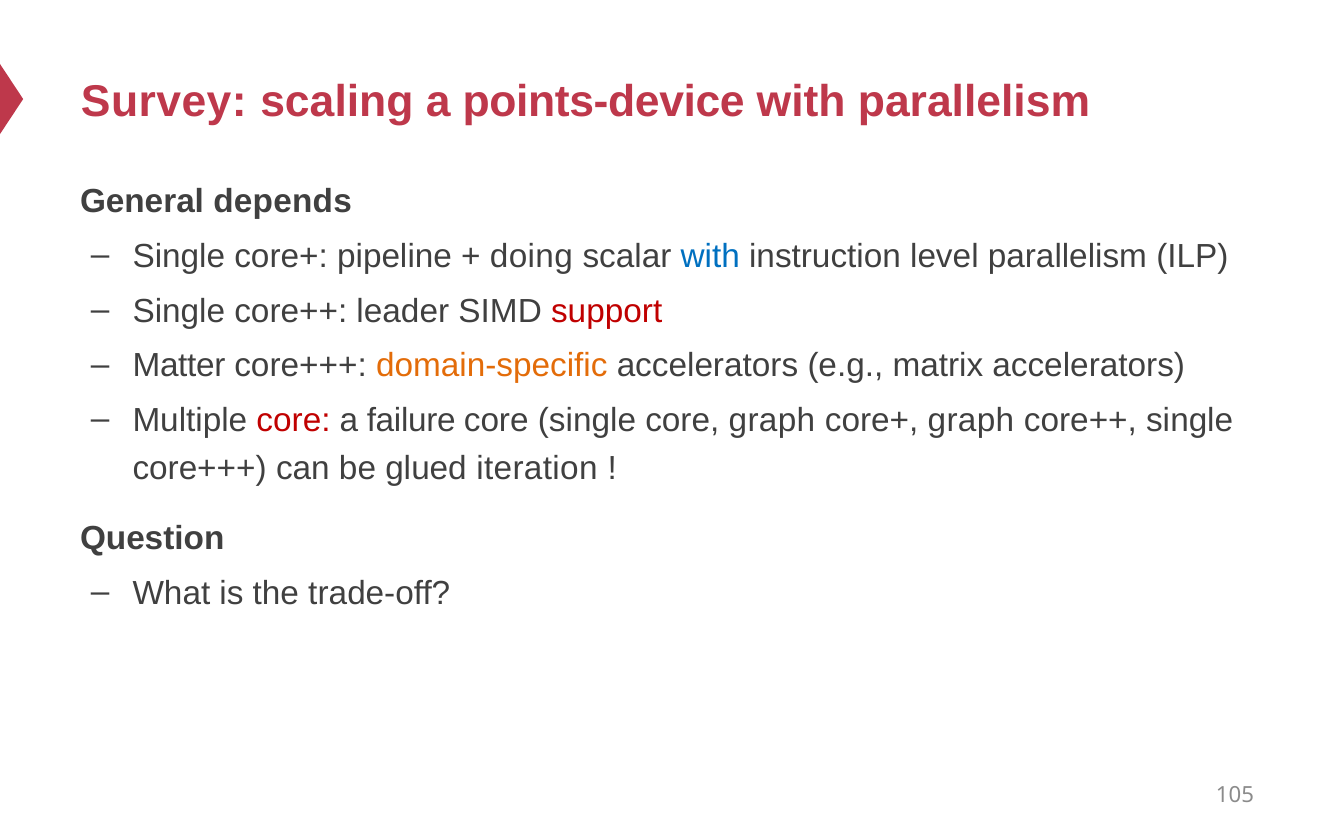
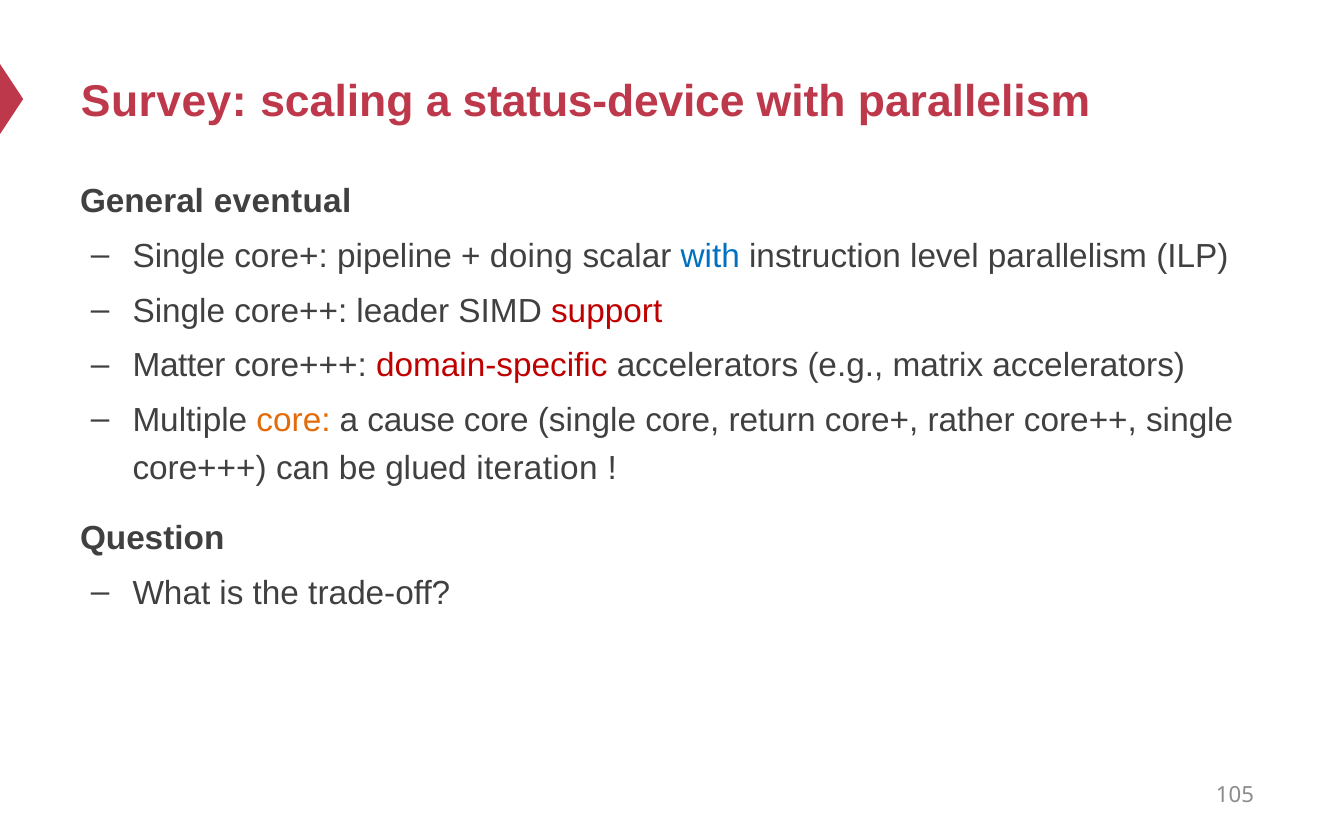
points-device: points-device -> status-device
depends: depends -> eventual
domain-specific colour: orange -> red
core at (293, 420) colour: red -> orange
failure: failure -> cause
core graph: graph -> return
core+ graph: graph -> rather
